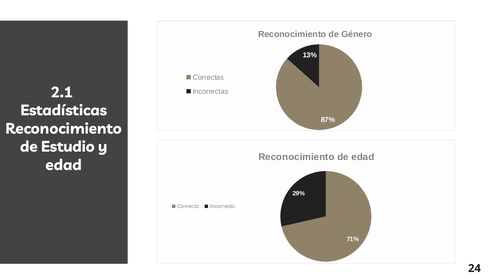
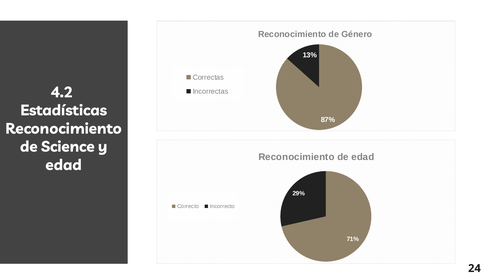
2.1: 2.1 -> 4.2
Estudio: Estudio -> Science
